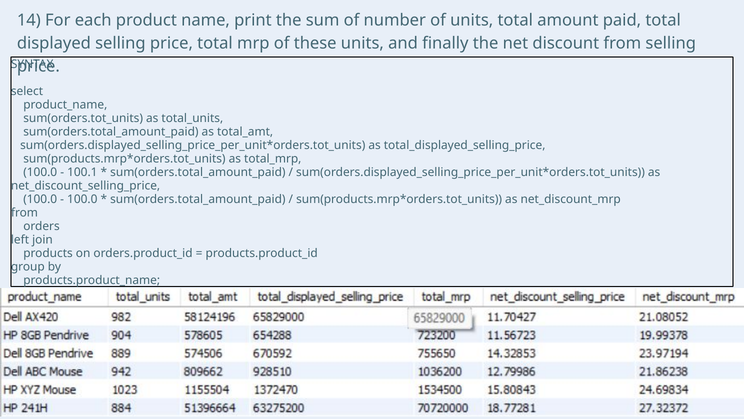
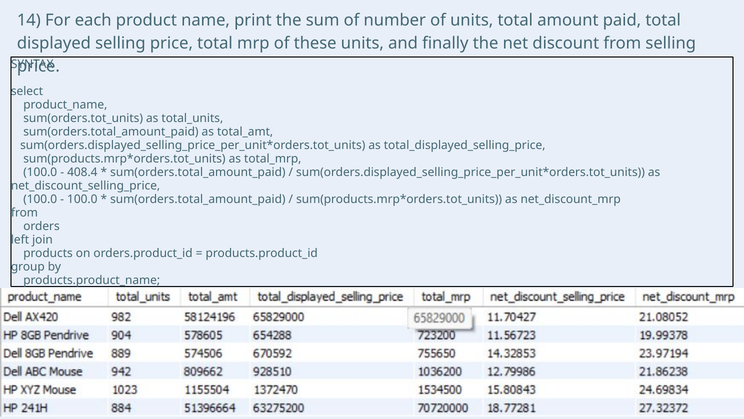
100.1: 100.1 -> 408.4
